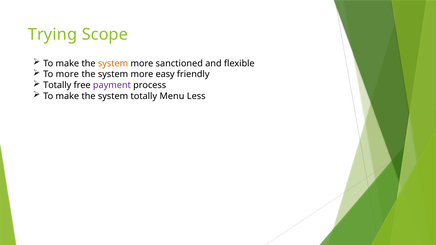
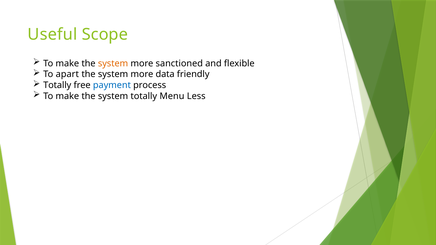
Trying: Trying -> Useful
To more: more -> apart
easy: easy -> data
payment colour: purple -> blue
